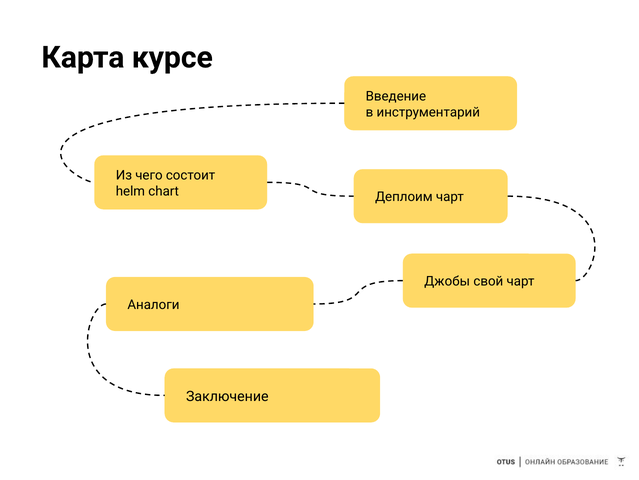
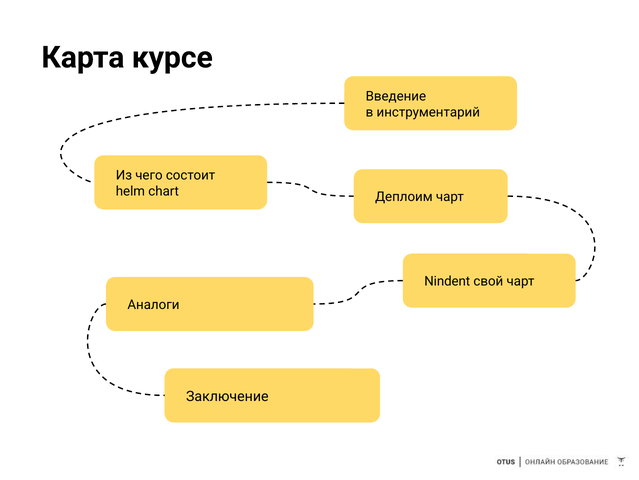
Джобы: Джобы -> Nindent
